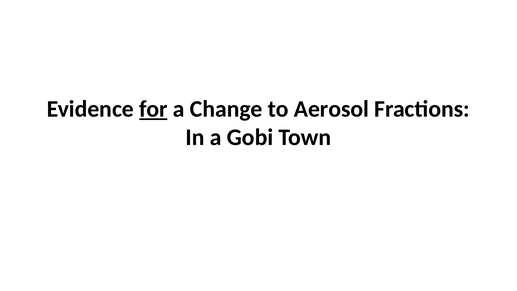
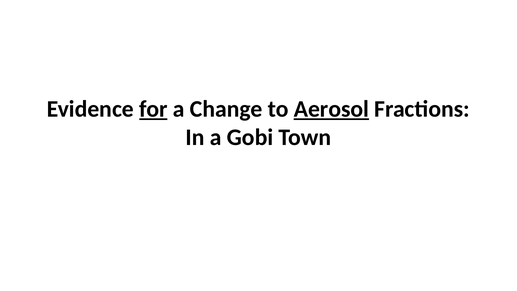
Aerosol underline: none -> present
